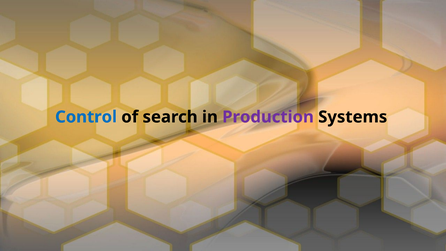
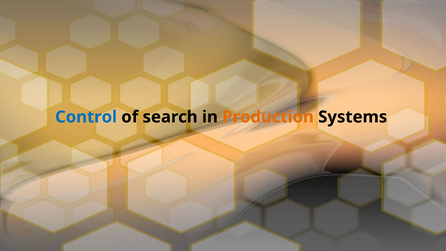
Production colour: purple -> orange
